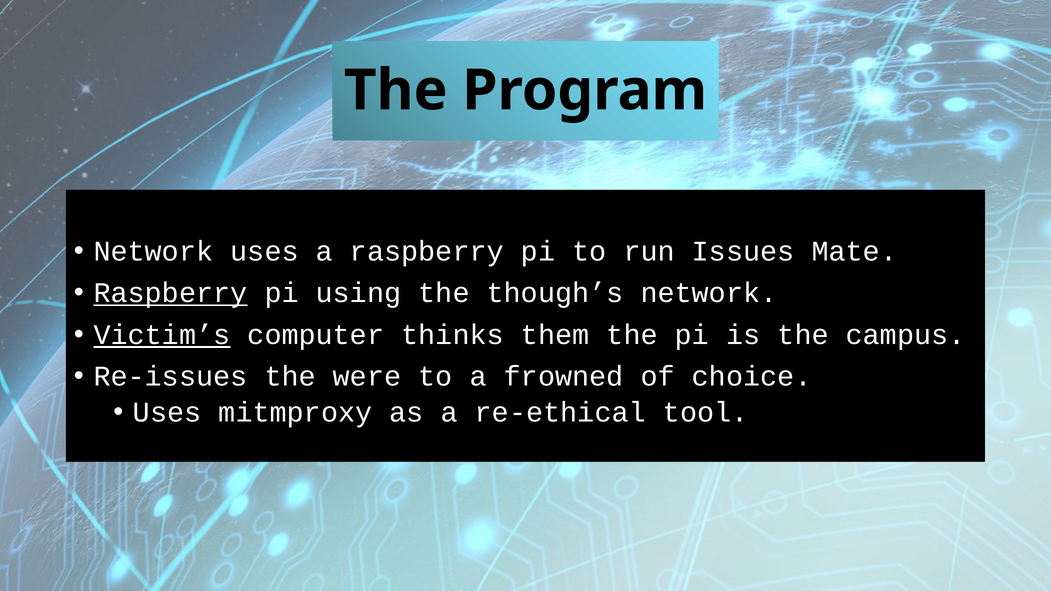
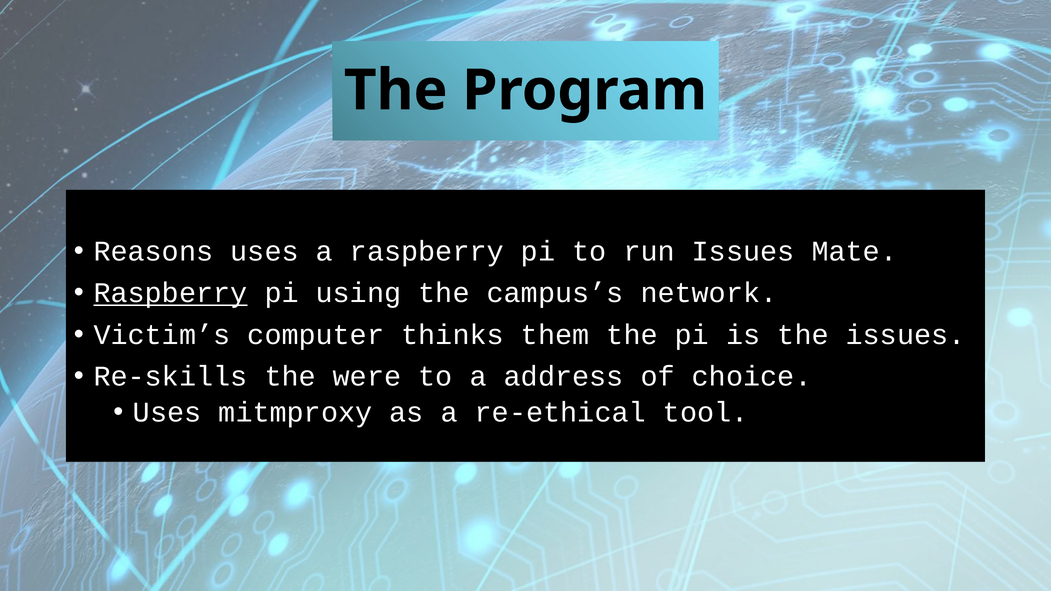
Network at (153, 252): Network -> Reasons
though’s: though’s -> campus’s
Victim’s underline: present -> none
the campus: campus -> issues
Re-issues: Re-issues -> Re-skills
frowned: frowned -> address
